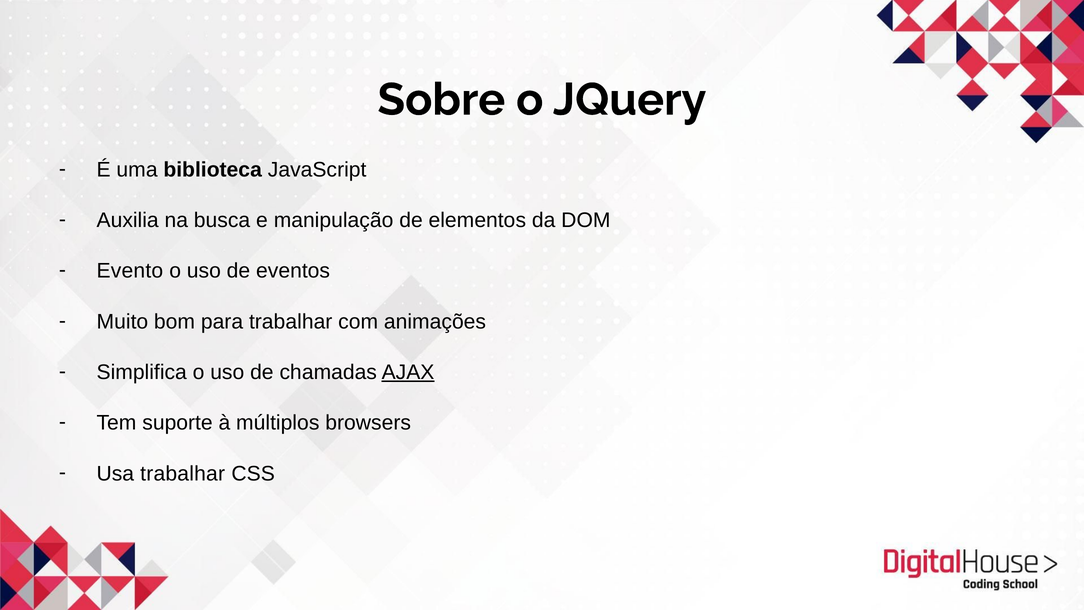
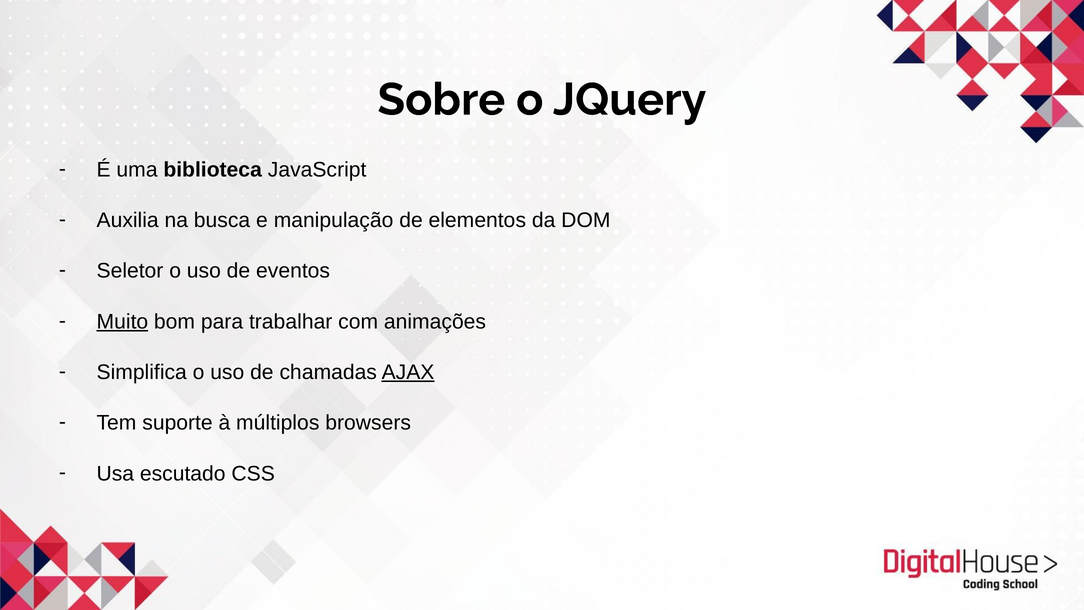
Evento: Evento -> Seletor
Muito underline: none -> present
Usa trabalhar: trabalhar -> escutado
